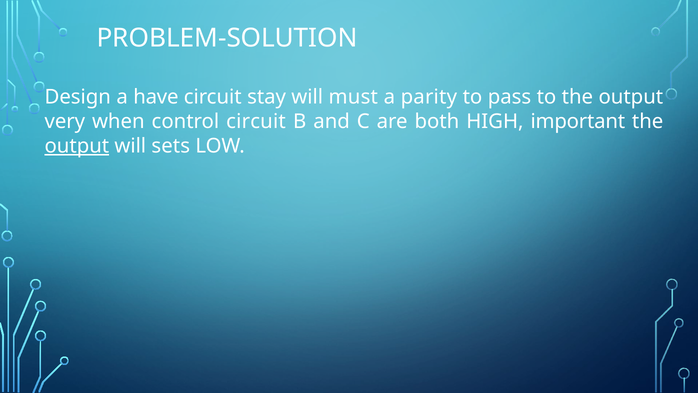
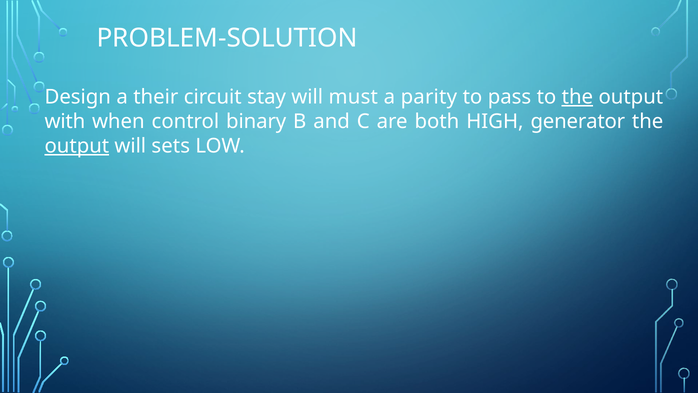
have: have -> their
the at (577, 97) underline: none -> present
very: very -> with
control circuit: circuit -> binary
important: important -> generator
